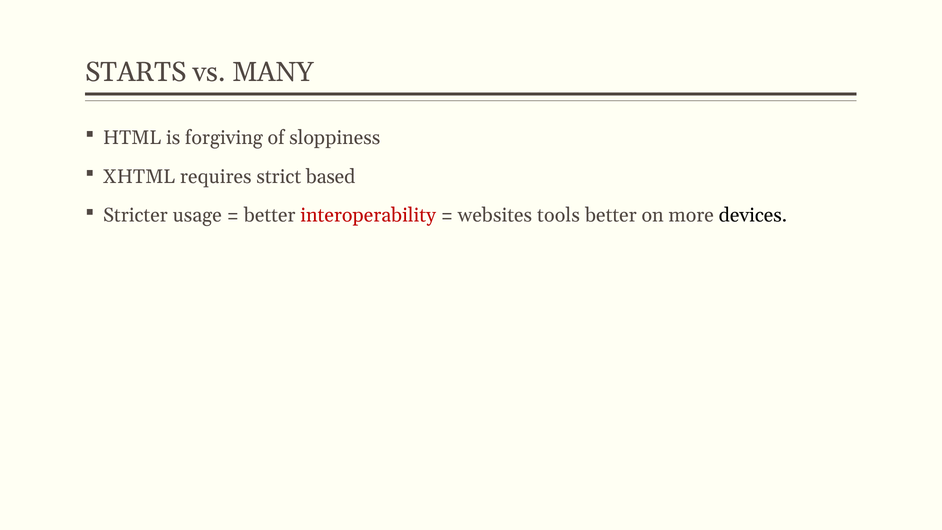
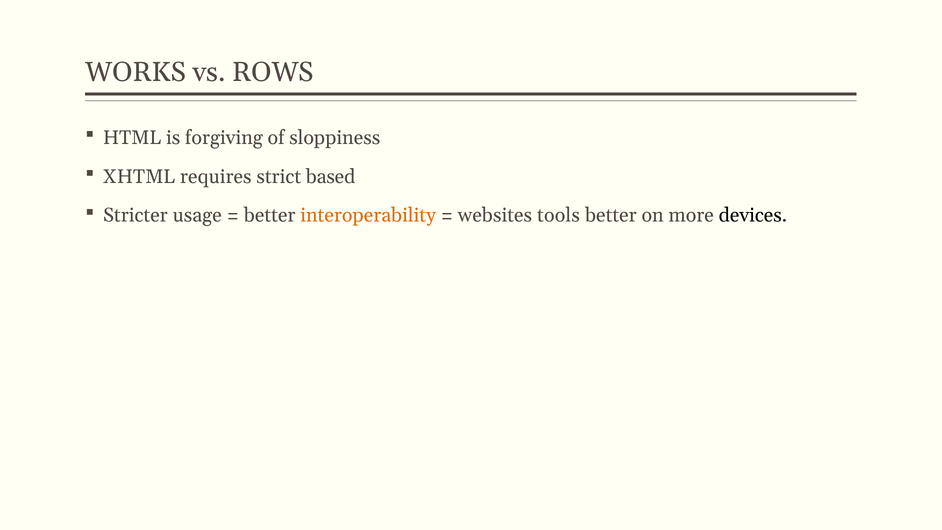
STARTS: STARTS -> WORKS
MANY: MANY -> ROWS
interoperability colour: red -> orange
